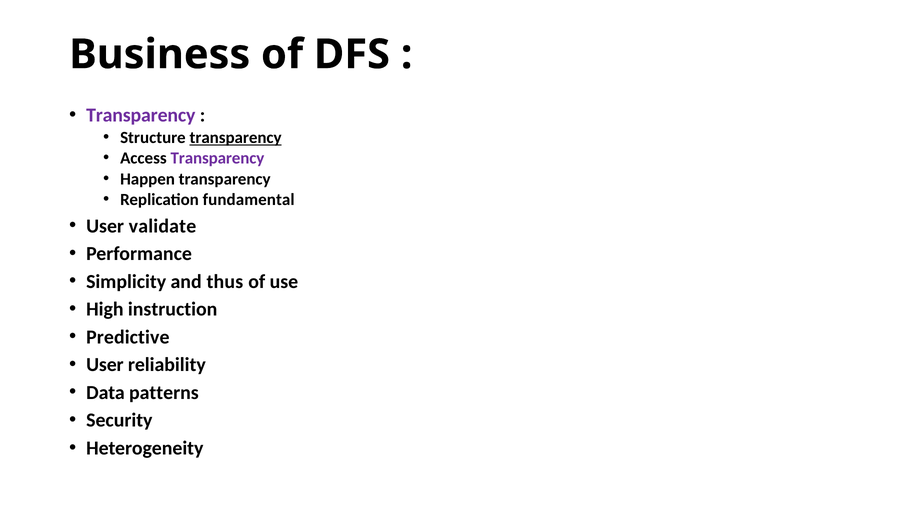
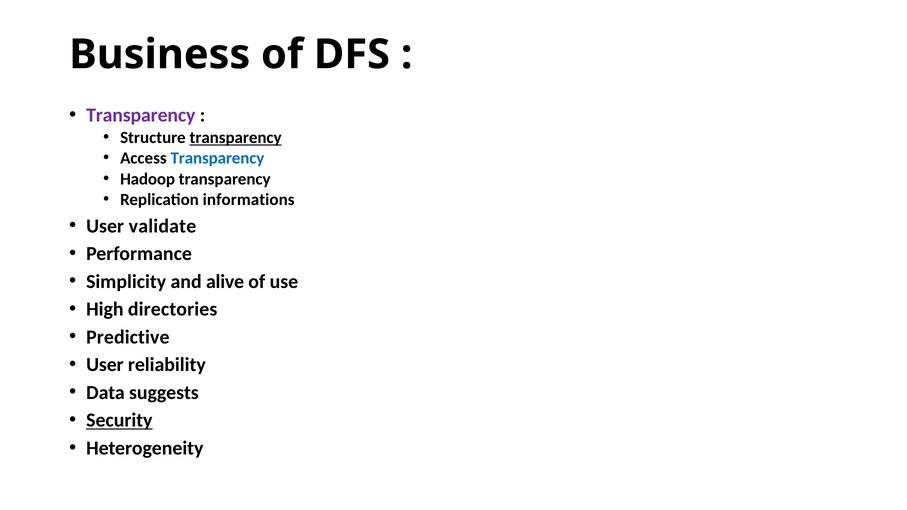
Transparency at (217, 158) colour: purple -> blue
Happen: Happen -> Hadoop
fundamental: fundamental -> informations
thus: thus -> alive
instruction: instruction -> directories
patterns: patterns -> suggests
Security underline: none -> present
